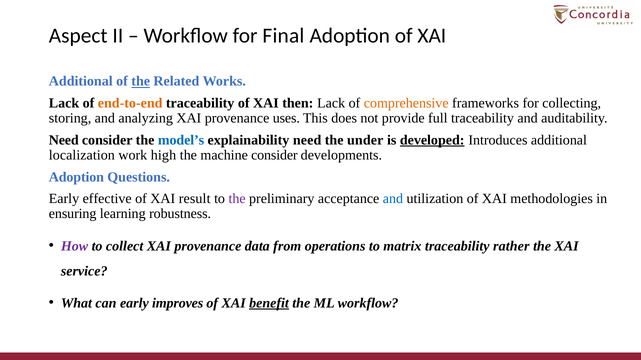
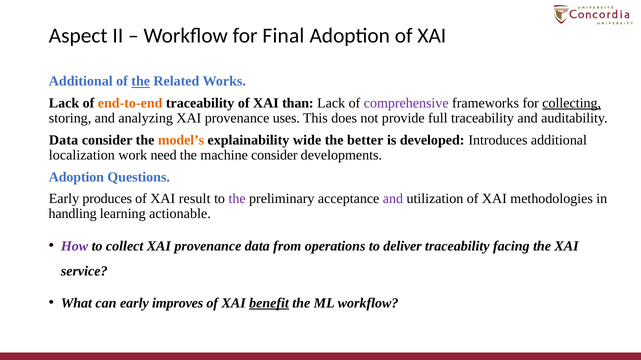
then: then -> than
comprehensive colour: orange -> purple
collecting underline: none -> present
Need at (64, 140): Need -> Data
model’s colour: blue -> orange
explainability need: need -> wide
under: under -> better
developed underline: present -> none
high: high -> need
effective: effective -> produces
and at (393, 199) colour: blue -> purple
ensuring: ensuring -> handling
robustness: robustness -> actionable
matrix: matrix -> deliver
rather: rather -> facing
